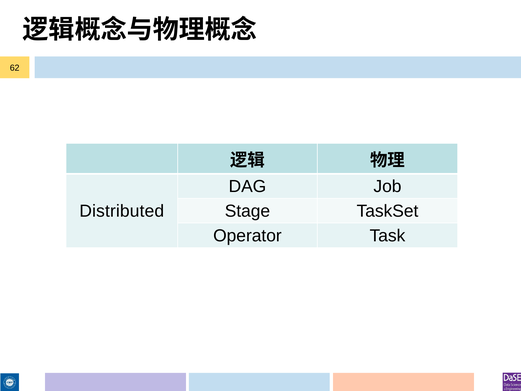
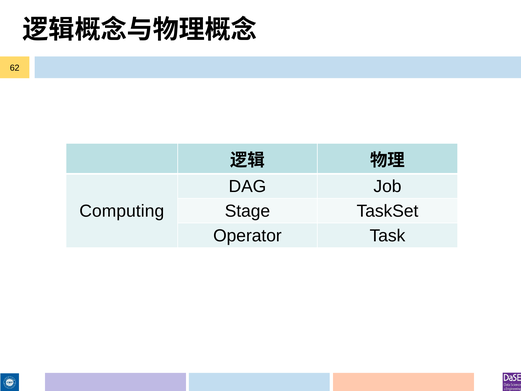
Distributed: Distributed -> Computing
